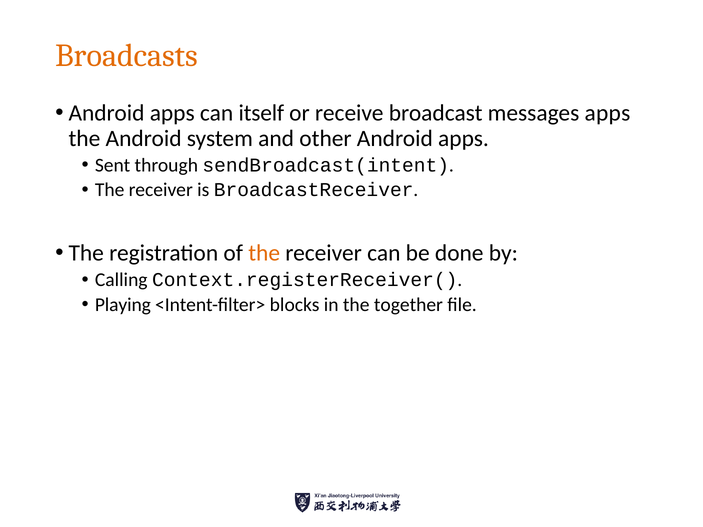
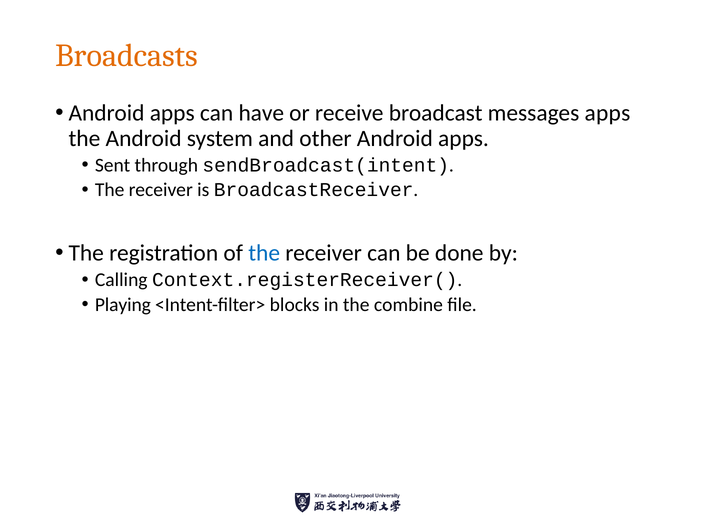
itself: itself -> have
the at (264, 253) colour: orange -> blue
together: together -> combine
